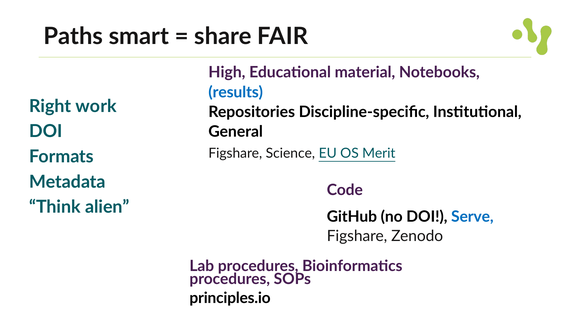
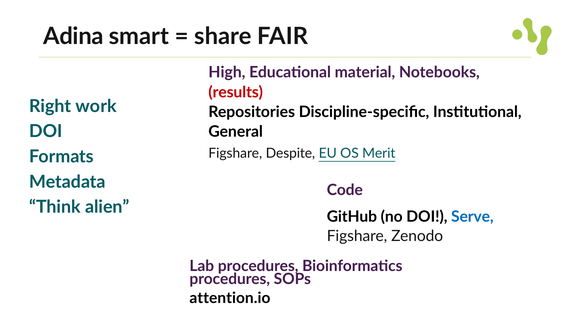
Paths: Paths -> Adina
results colour: blue -> red
Science: Science -> Despite
principles.io: principles.io -> attention.io
